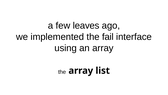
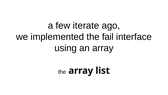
leaves: leaves -> iterate
